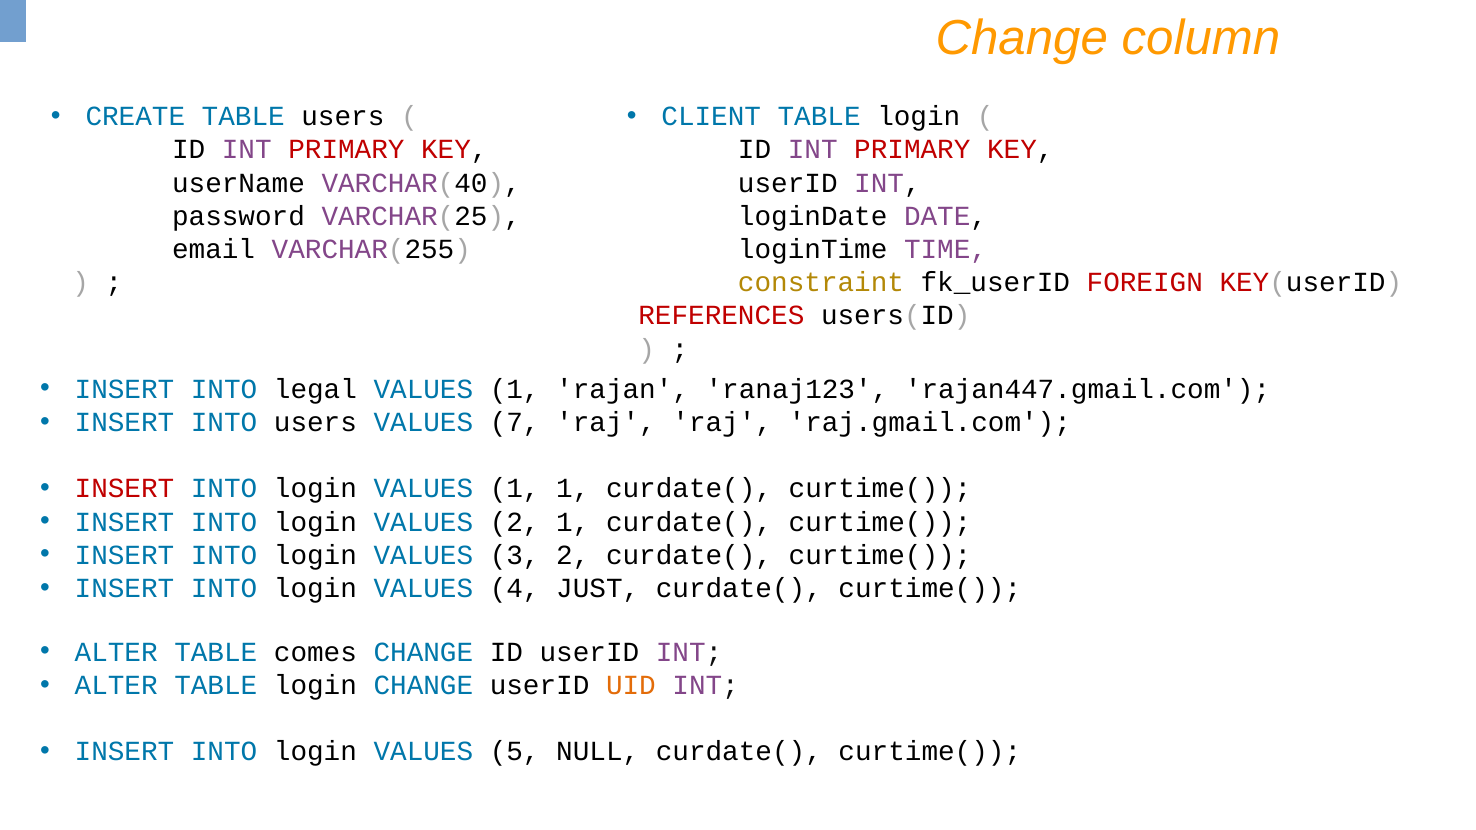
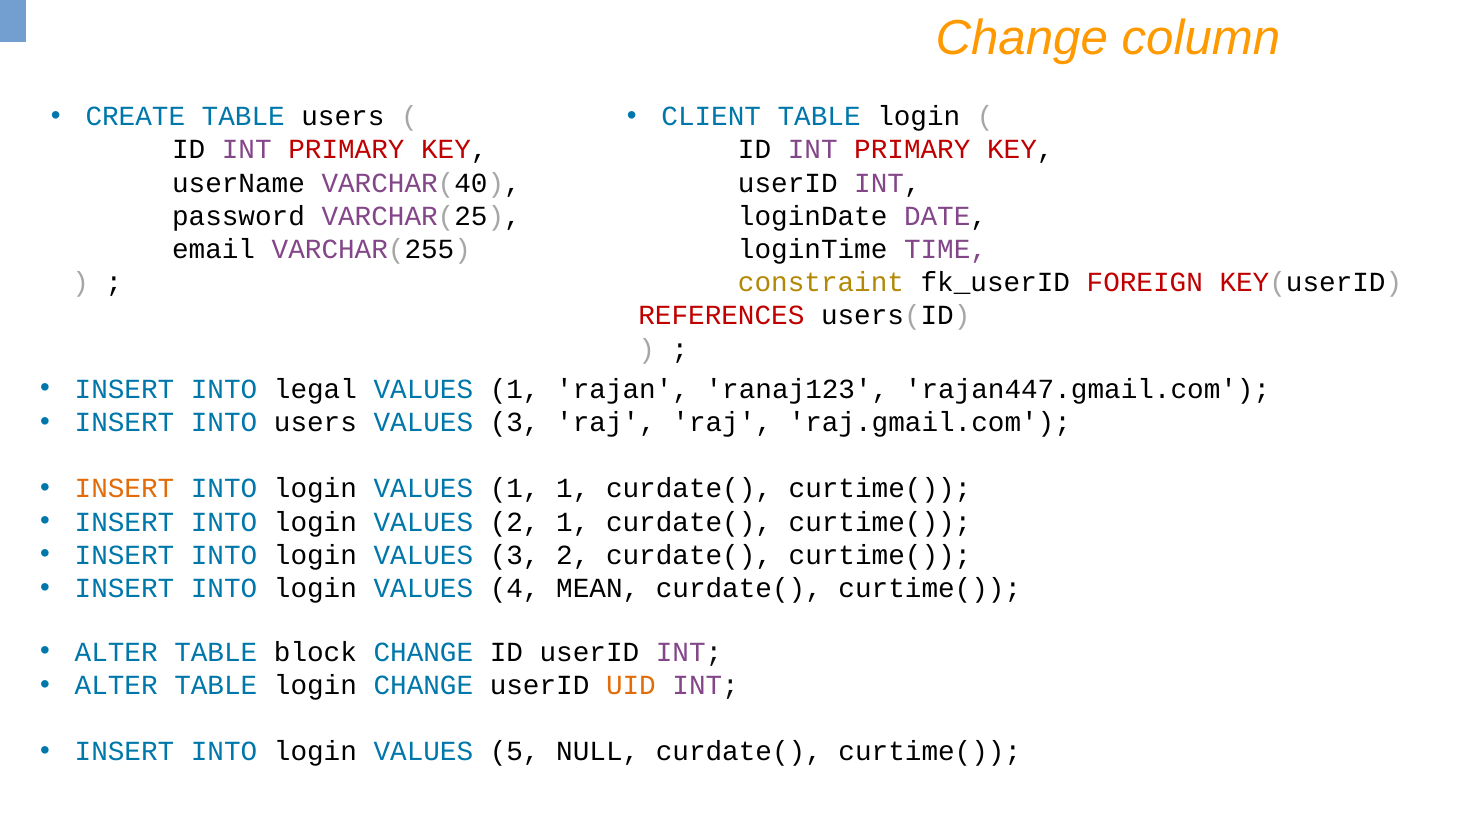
users VALUES 7: 7 -> 3
INSERT at (124, 489) colour: red -> orange
JUST: JUST -> MEAN
comes: comes -> block
